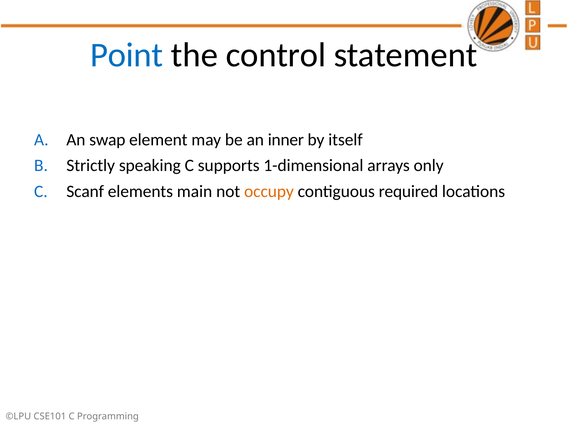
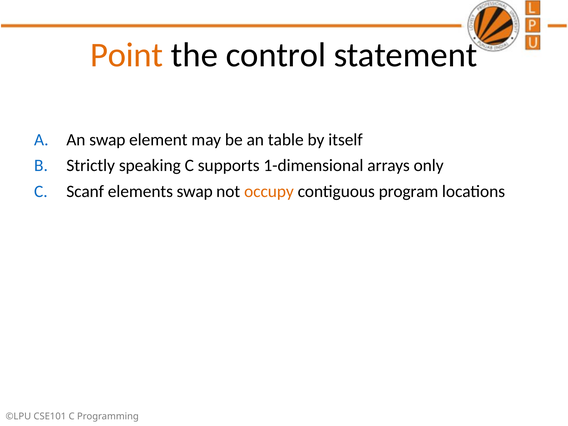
Point colour: blue -> orange
inner: inner -> table
elements main: main -> swap
required: required -> program
